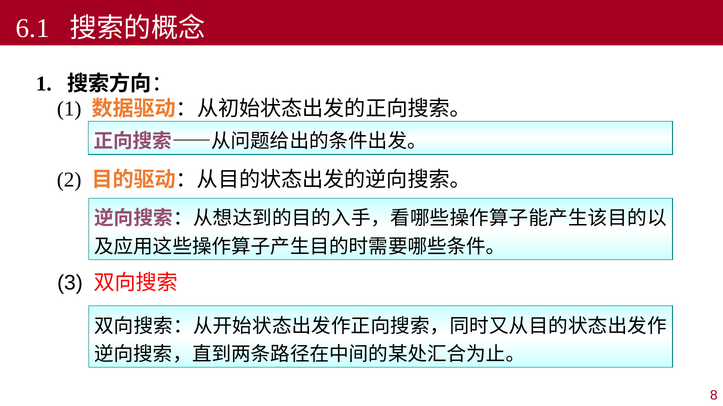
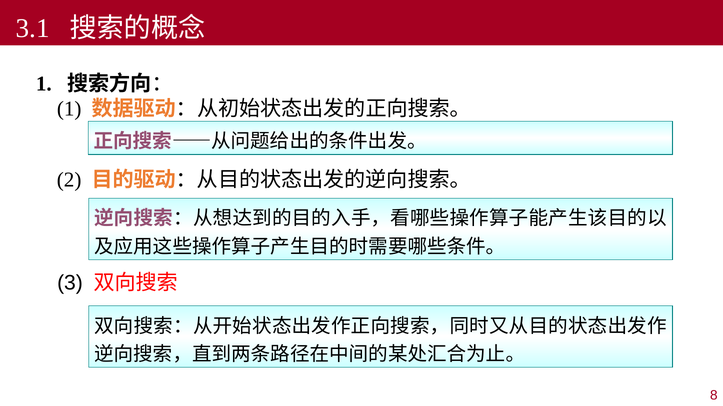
6.1: 6.1 -> 3.1
